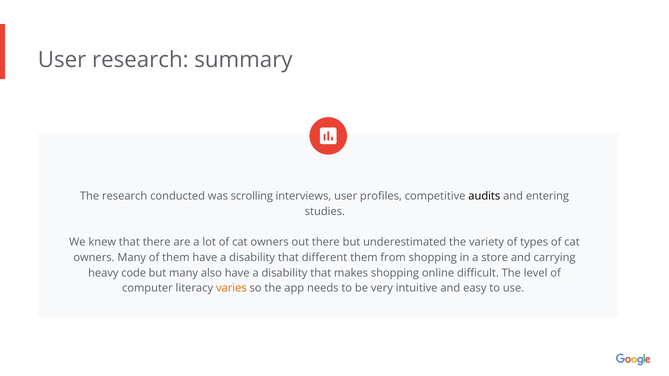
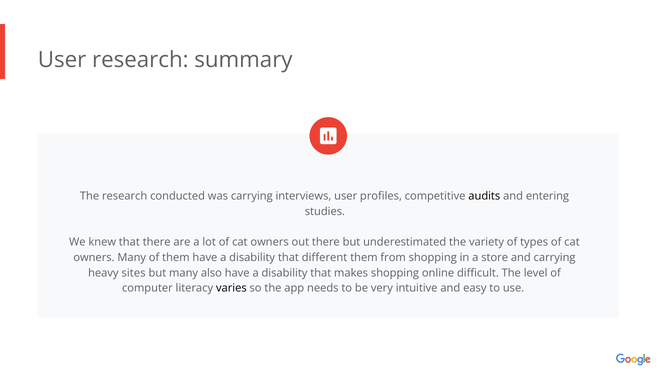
was scrolling: scrolling -> carrying
code: code -> sites
varies colour: orange -> black
